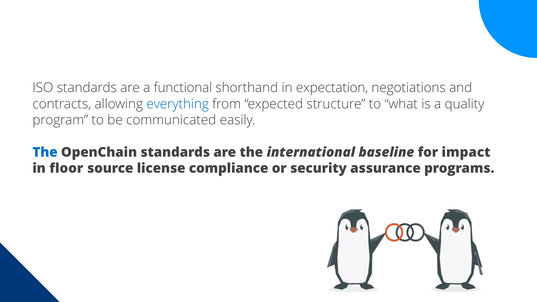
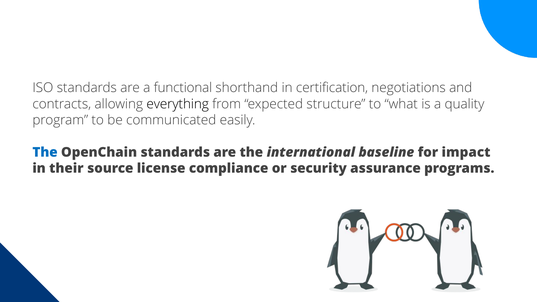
expectation: expectation -> certification
everything colour: blue -> black
floor: floor -> their
